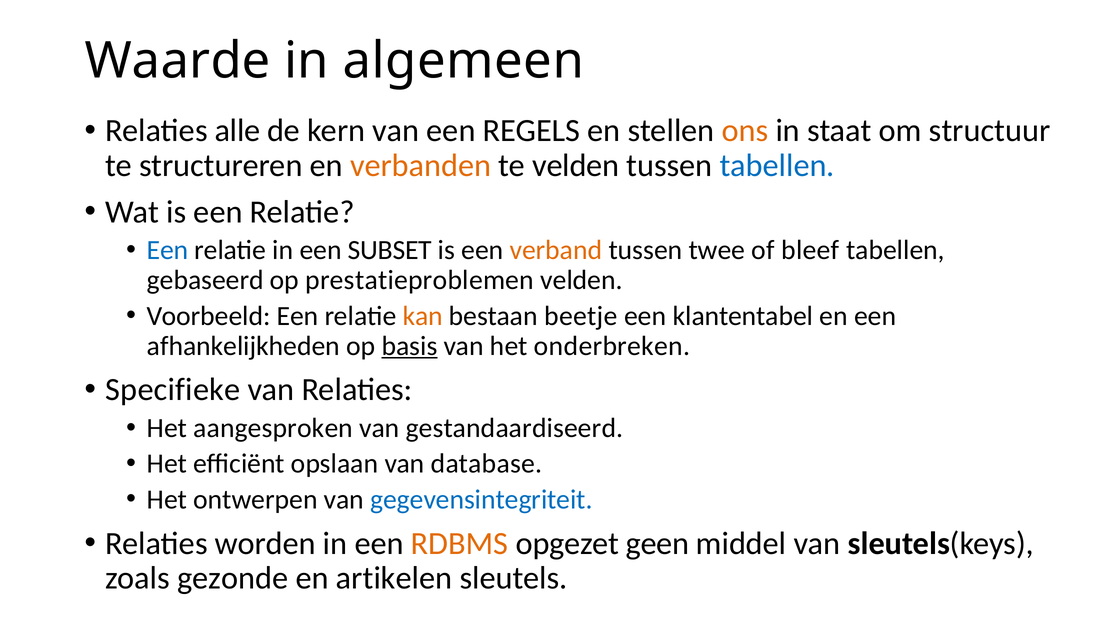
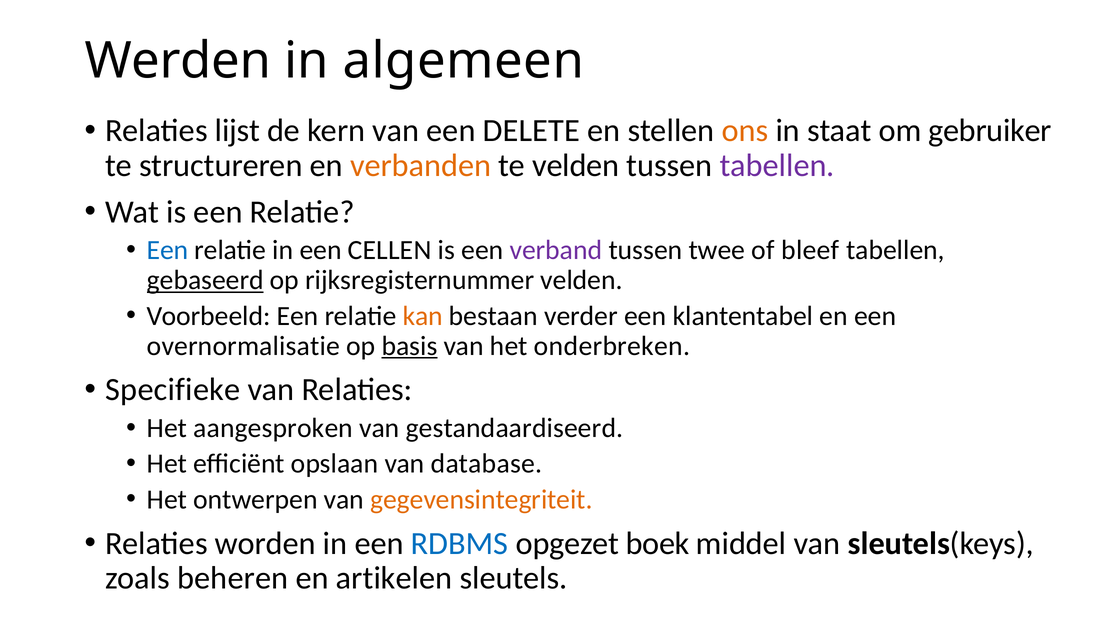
Waarde: Waarde -> Werden
alle: alle -> lijst
REGELS: REGELS -> DELETE
structuur: structuur -> gebruiker
tabellen at (777, 166) colour: blue -> purple
SUBSET: SUBSET -> CELLEN
verband colour: orange -> purple
gebaseerd underline: none -> present
prestatieproblemen: prestatieproblemen -> rijksregisternummer
beetje: beetje -> verder
afhankelijkheden: afhankelijkheden -> overnormalisatie
gegevensintegriteit colour: blue -> orange
RDBMS colour: orange -> blue
geen: geen -> boek
gezonde: gezonde -> beheren
